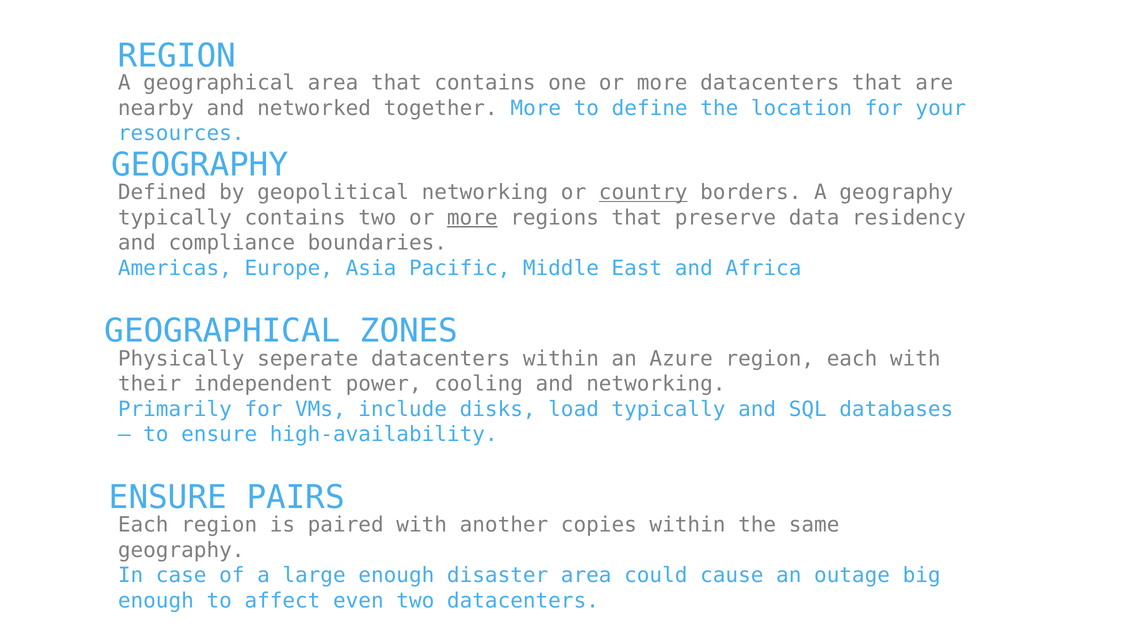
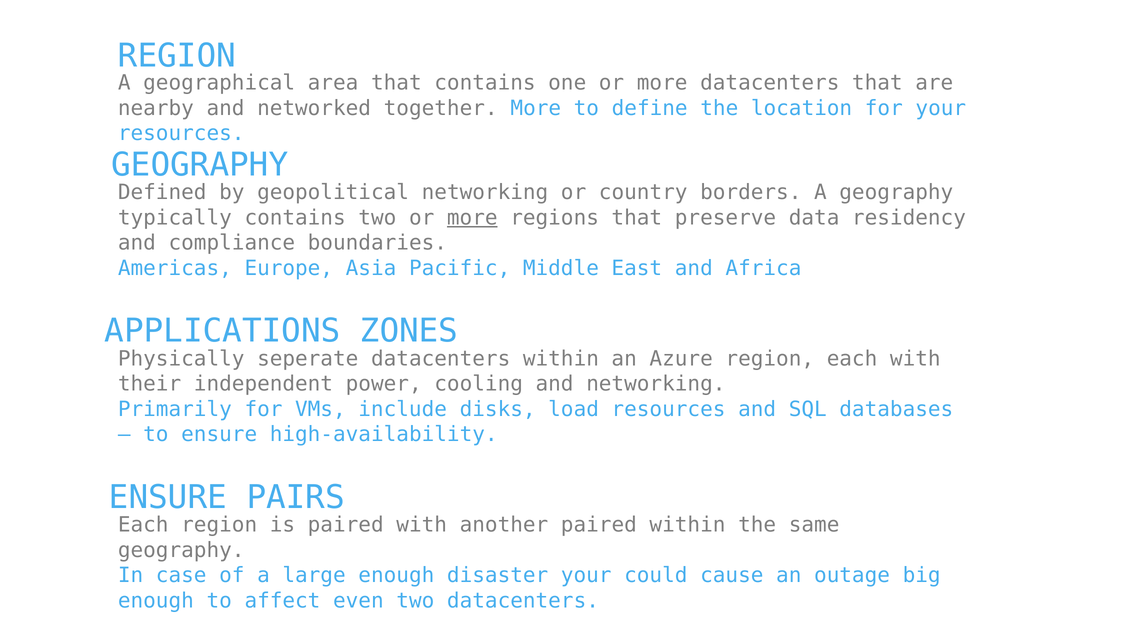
country underline: present -> none
GEOGRAPHICAL at (222, 331): GEOGRAPHICAL -> APPLICATIONS
load typically: typically -> resources
another copies: copies -> paired
disaster area: area -> your
